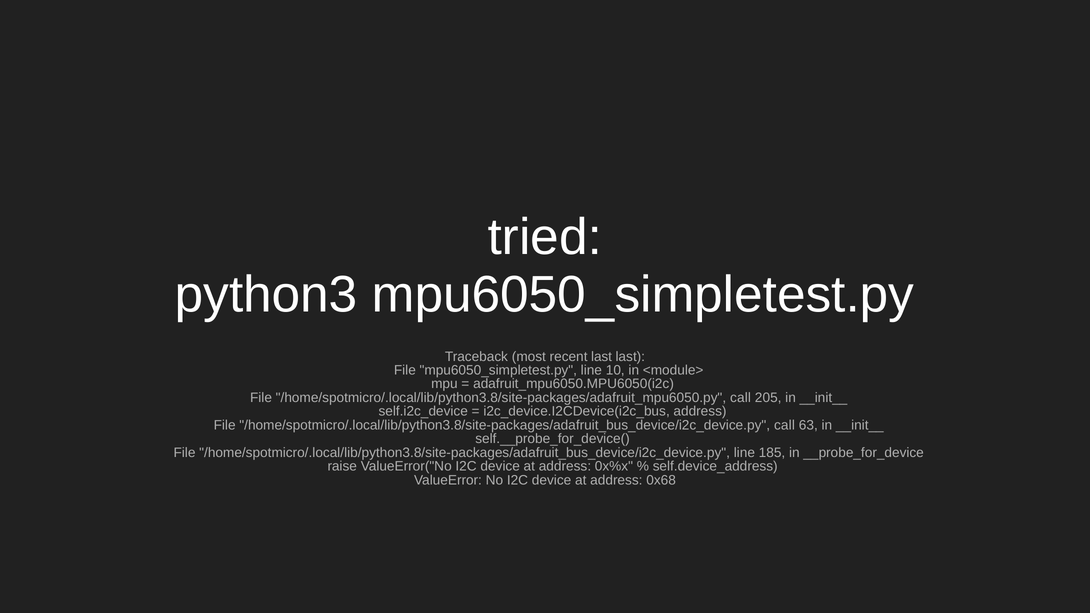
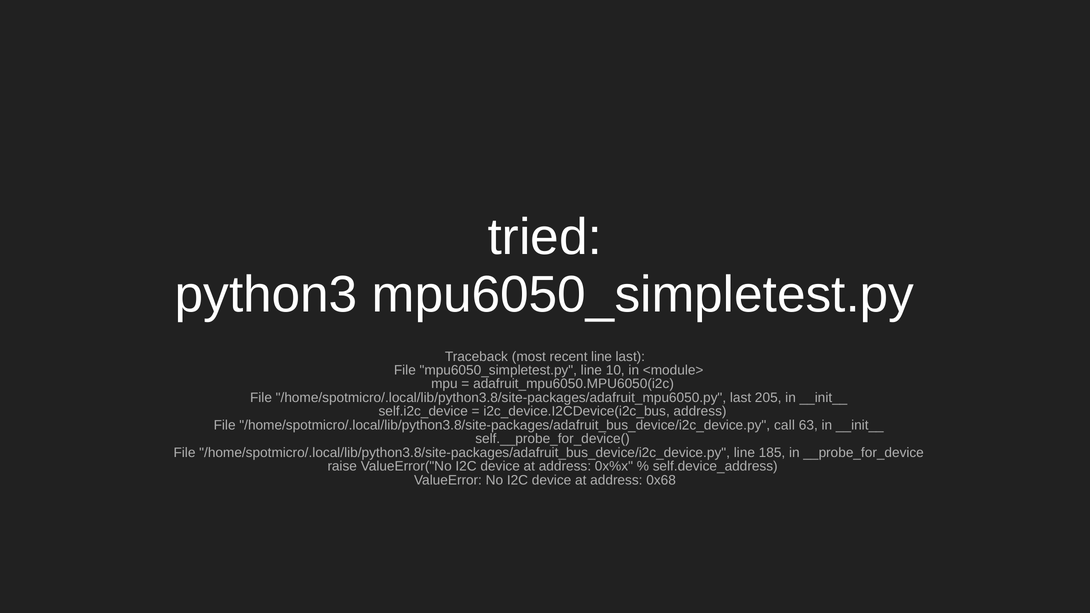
recent last: last -> line
/home/spotmicro/.local/lib/python3.8/site-packages/adafruit_mpu6050.py call: call -> last
